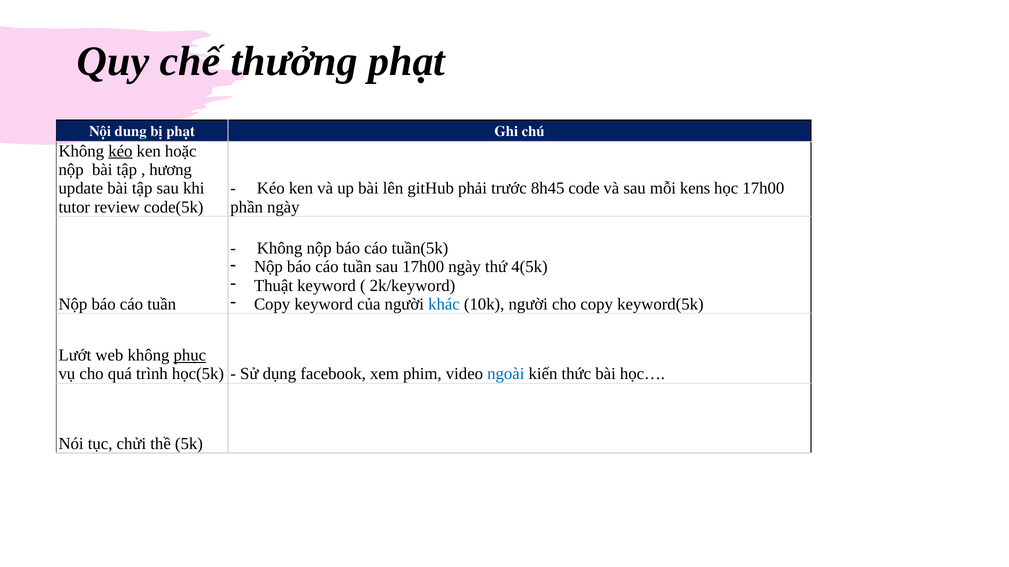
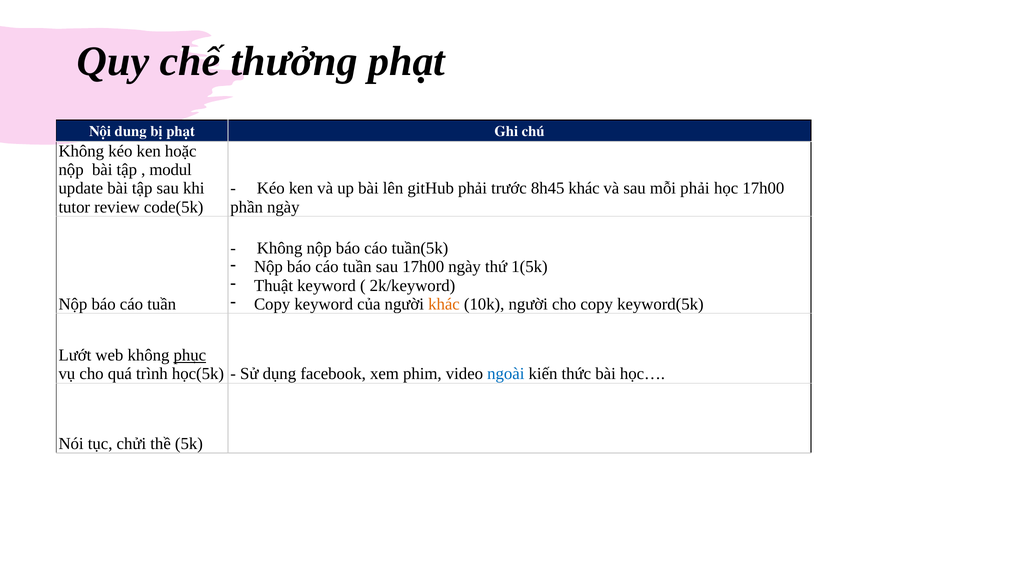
kéo at (120, 151) underline: present -> none
hương: hương -> modul
8h45 code: code -> khác
mỗi kens: kens -> phải
4(5k: 4(5k -> 1(5k
khác at (444, 304) colour: blue -> orange
